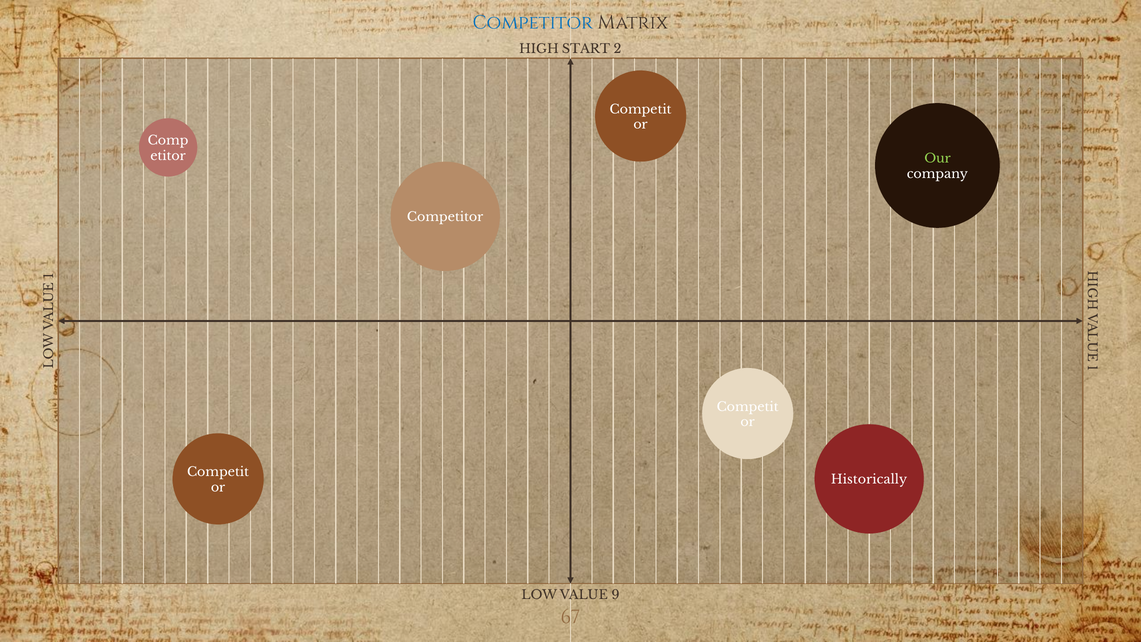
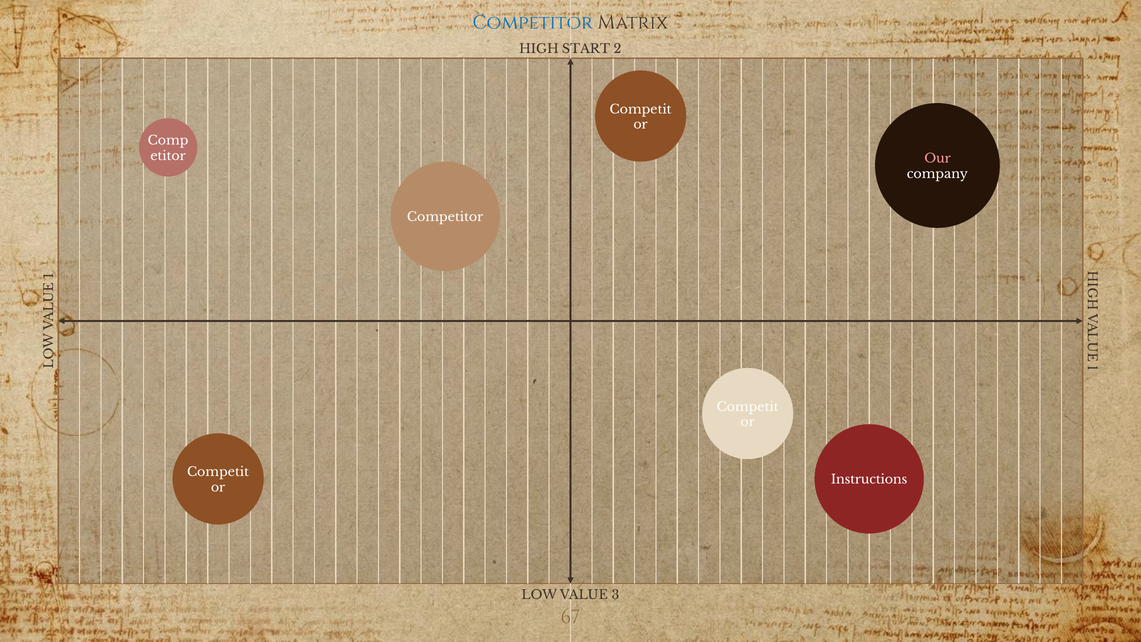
Our colour: light green -> pink
Historically: Historically -> Instructions
9: 9 -> 3
